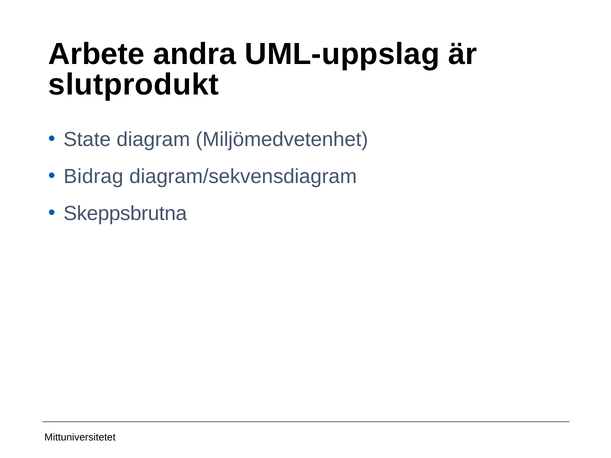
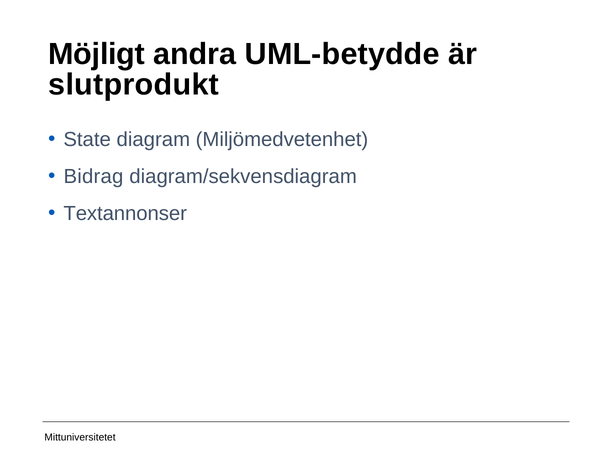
Arbete: Arbete -> Möjligt
UML-uppslag: UML-uppslag -> UML-betydde
Skeppsbrutna: Skeppsbrutna -> Textannonser
